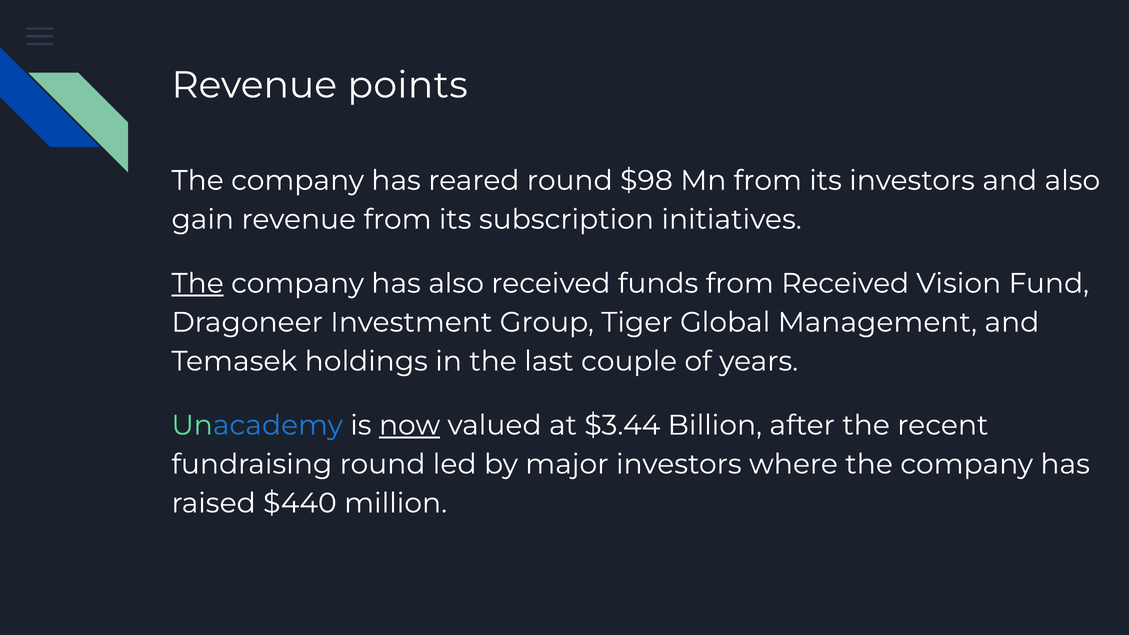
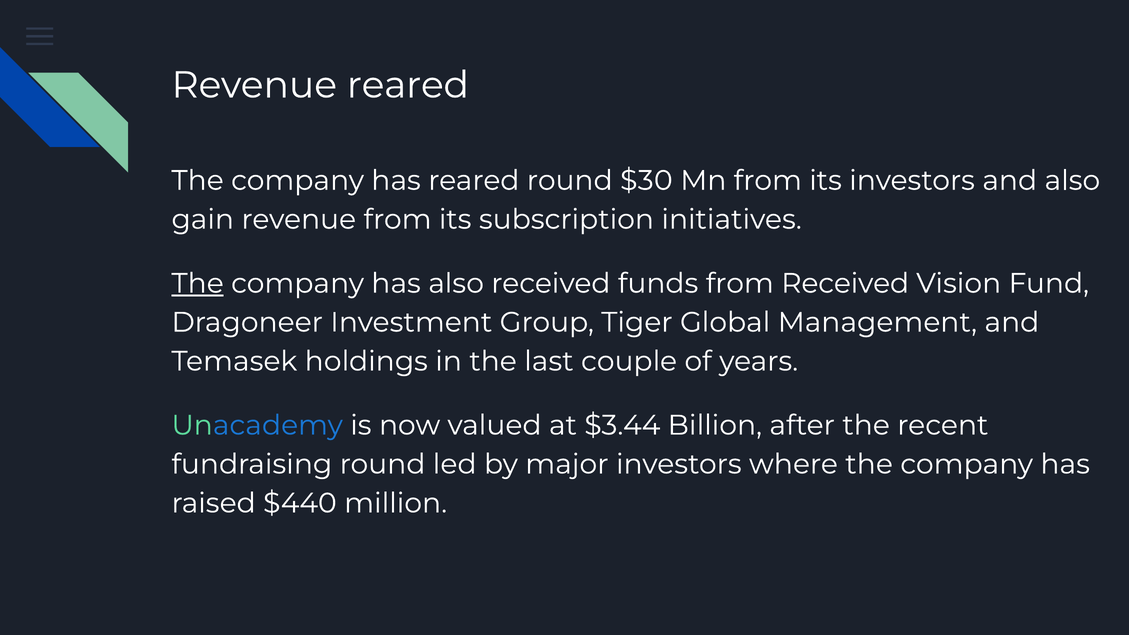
Revenue points: points -> reared
$98: $98 -> $30
now underline: present -> none
